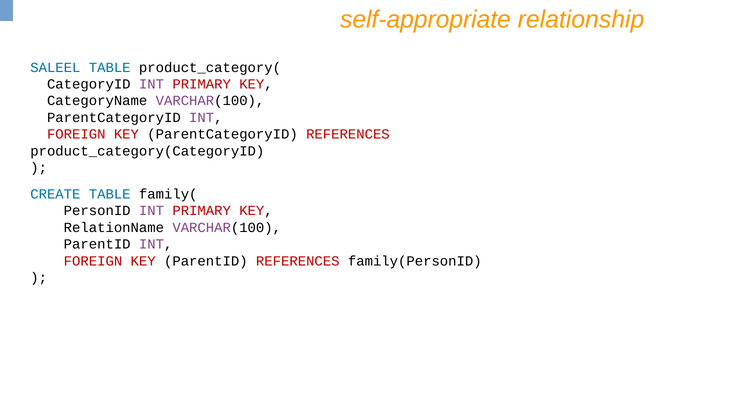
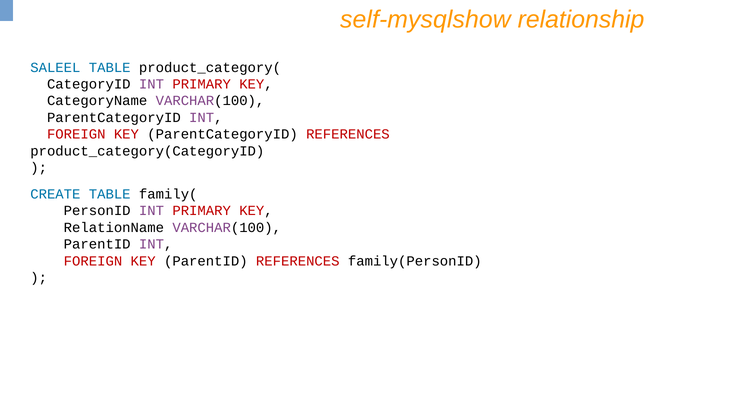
self-appropriate: self-appropriate -> self-mysqlshow
